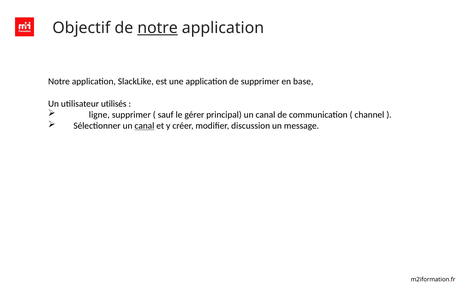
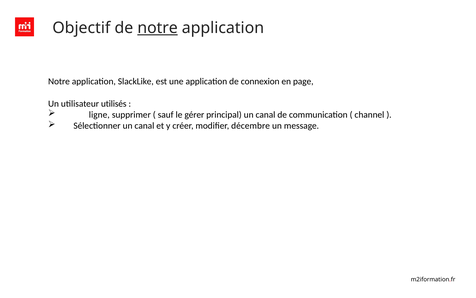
de supprimer: supprimer -> connexion
base: base -> page
canal at (144, 126) underline: present -> none
discussion: discussion -> décembre
